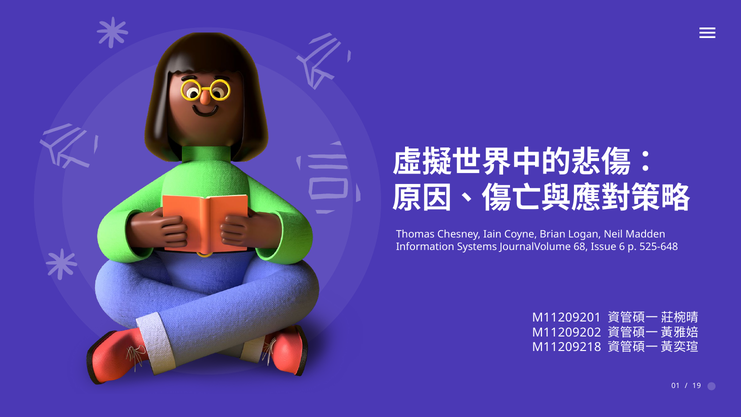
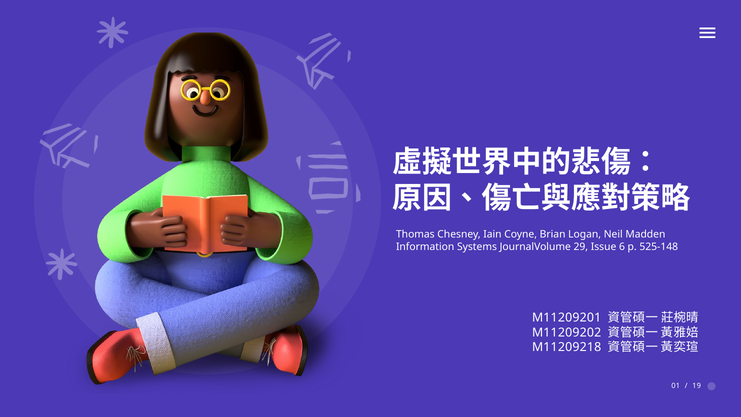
68: 68 -> 29
525-648: 525-648 -> 525-148
